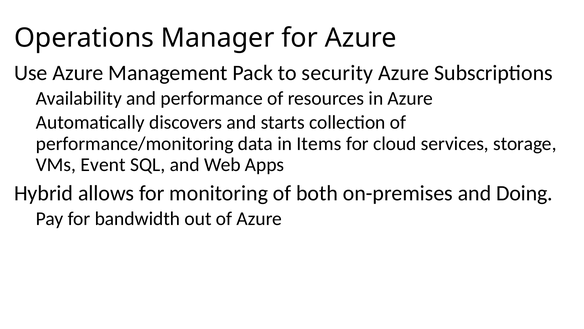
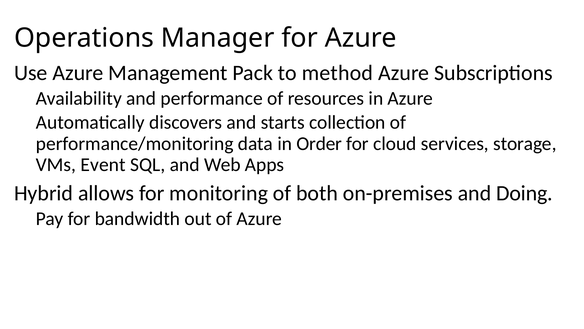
security: security -> method
Items: Items -> Order
